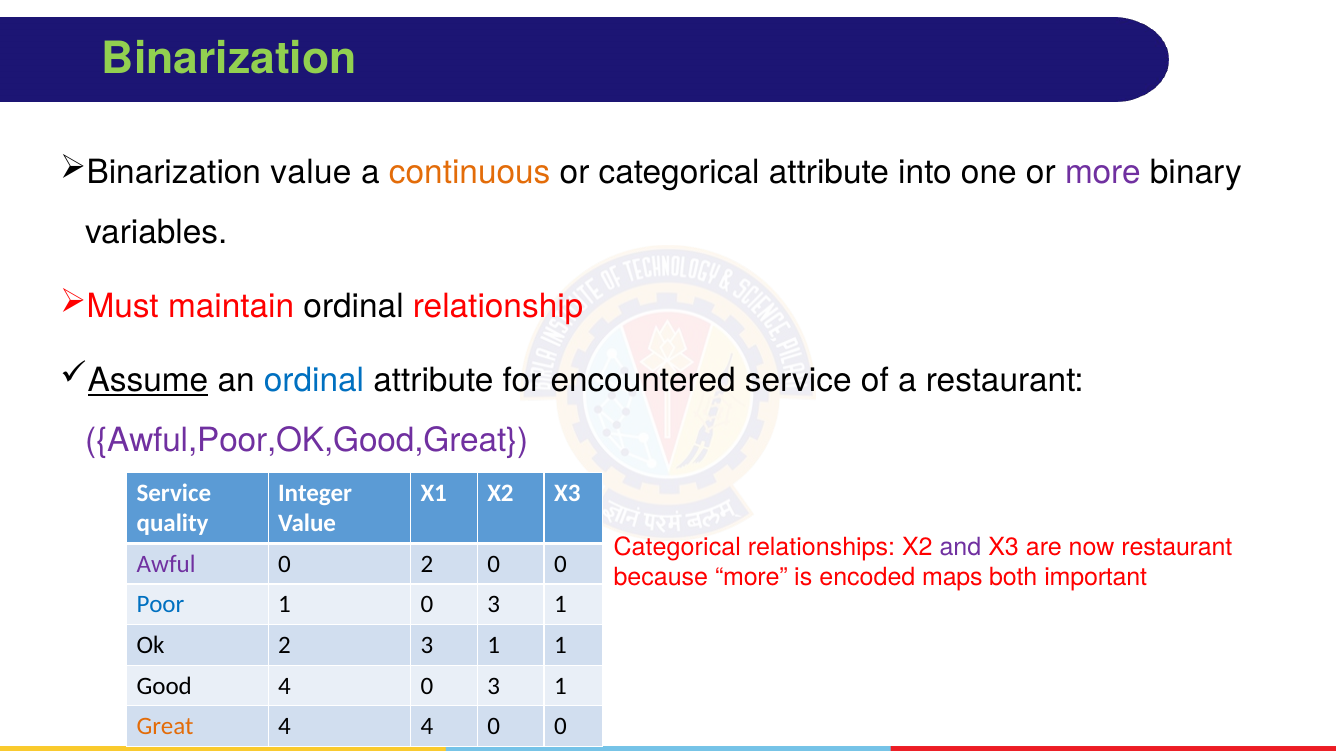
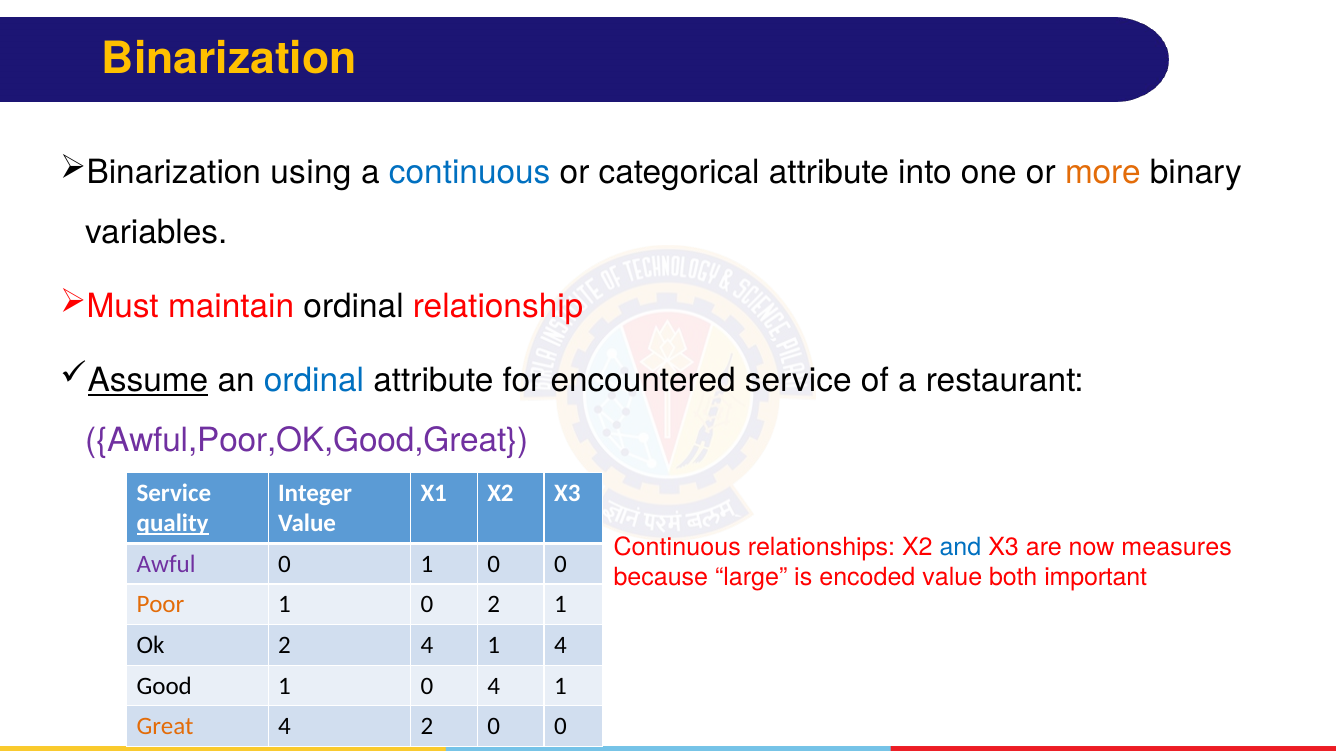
Binarization at (229, 59) colour: light green -> yellow
Binarization value: value -> using
continuous at (470, 173) colour: orange -> blue
more at (1103, 173) colour: purple -> orange
quality underline: none -> present
Categorical at (677, 548): Categorical -> Continuous
and colour: purple -> blue
now restaurant: restaurant -> measures
0 2: 2 -> 1
because more: more -> large
encoded maps: maps -> value
Poor colour: blue -> orange
1 0 3: 3 -> 2
2 3: 3 -> 4
1 1: 1 -> 4
Good 4: 4 -> 1
3 at (494, 686): 3 -> 4
4 4: 4 -> 2
